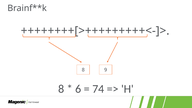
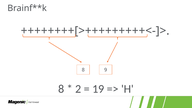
6: 6 -> 2
74: 74 -> 19
